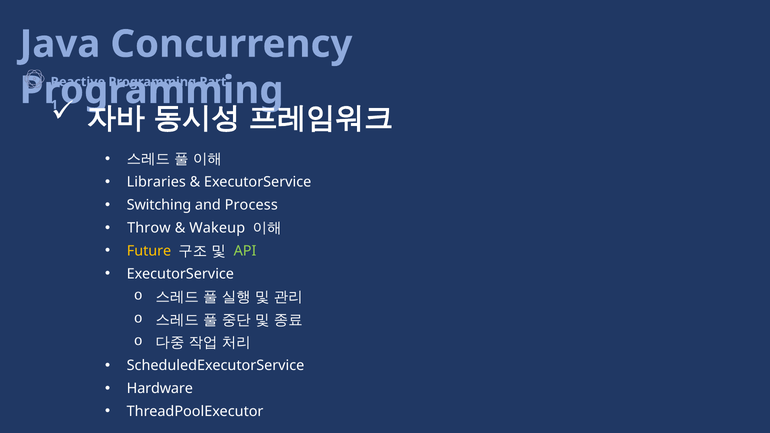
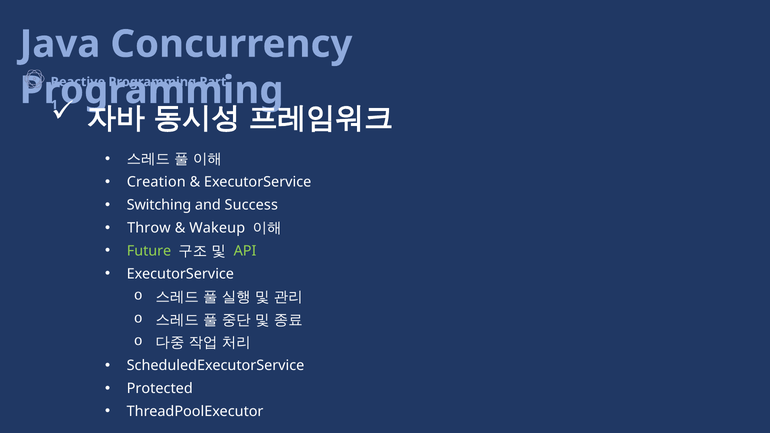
Libraries: Libraries -> Creation
Process: Process -> Success
Future colour: yellow -> light green
Hardware: Hardware -> Protected
